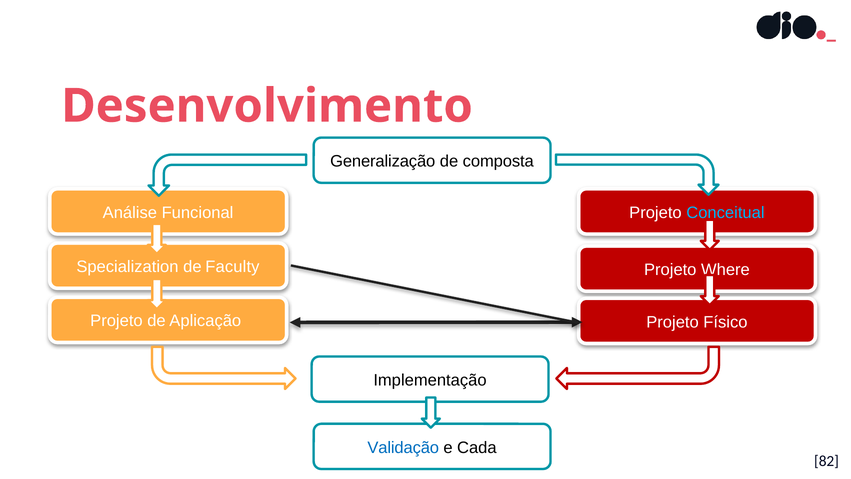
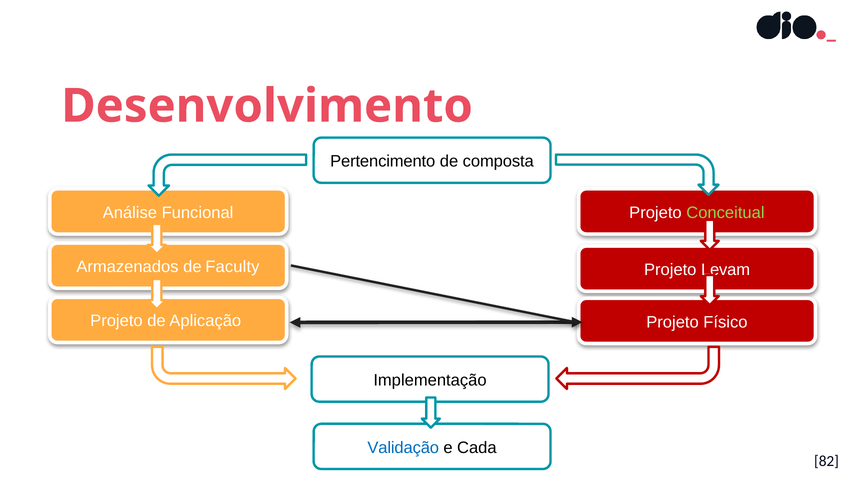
Generalização: Generalização -> Pertencimento
Conceitual colour: light blue -> light green
Specialization: Specialization -> Armazenados
Where: Where -> Levam
